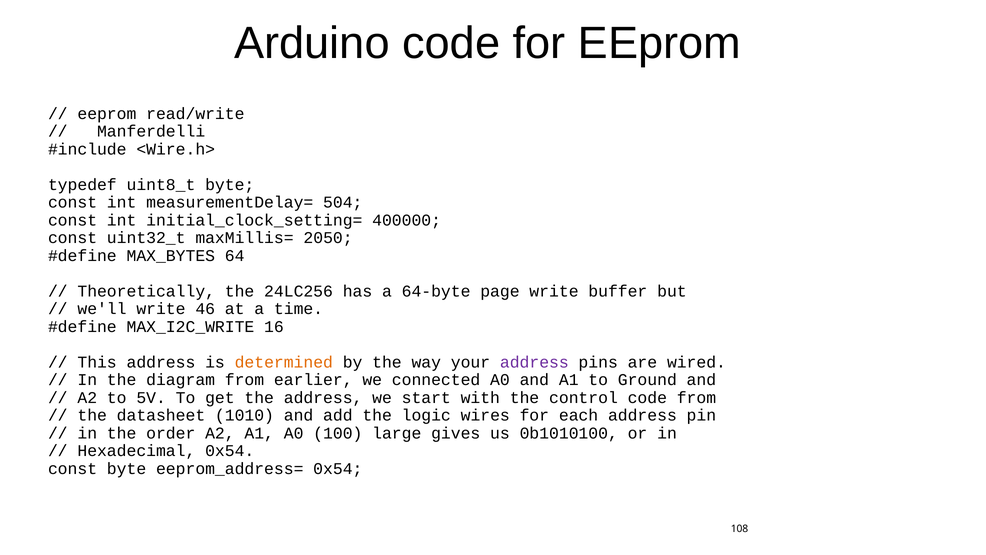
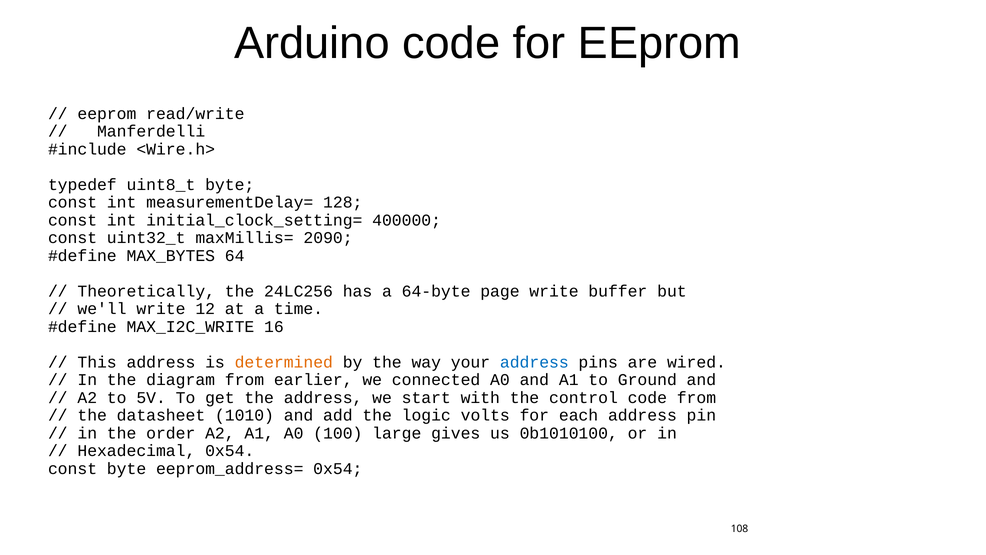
504: 504 -> 128
2050: 2050 -> 2090
46: 46 -> 12
address at (534, 362) colour: purple -> blue
wires: wires -> volts
